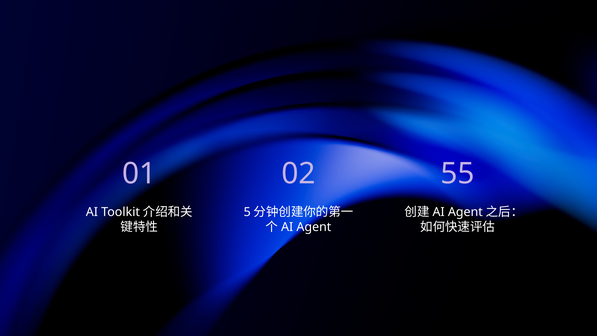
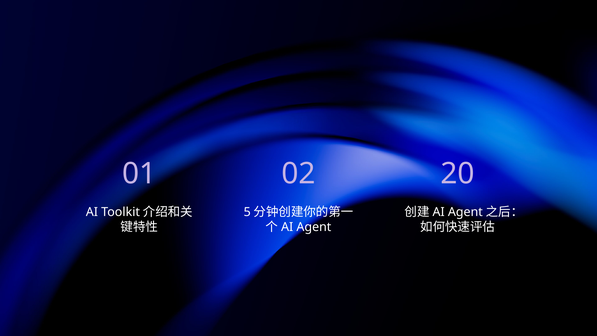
55: 55 -> 20
